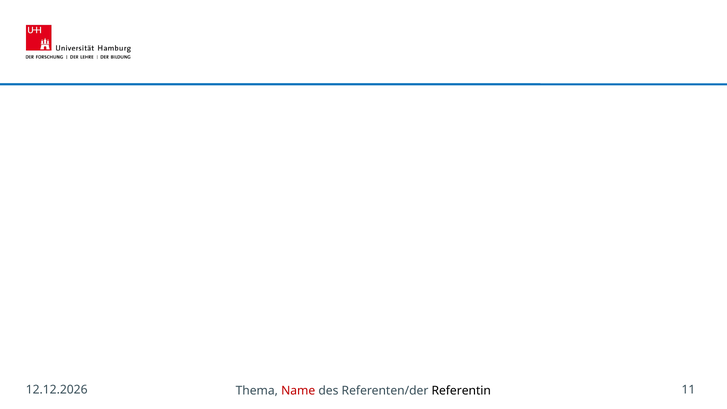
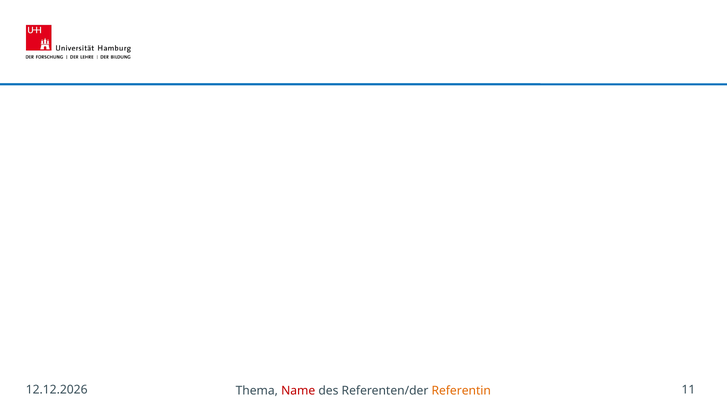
Referentin colour: black -> orange
